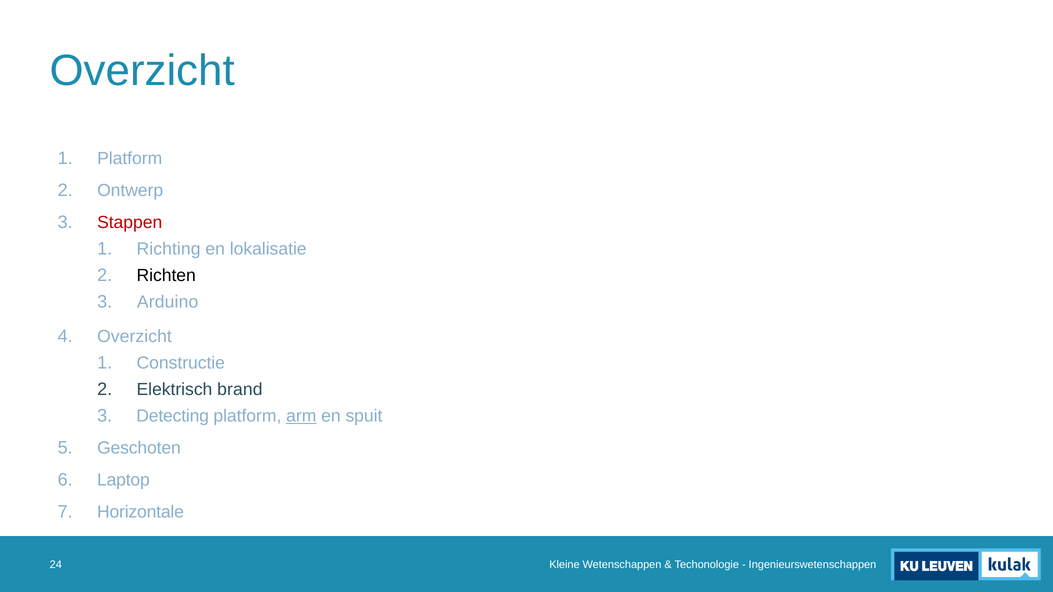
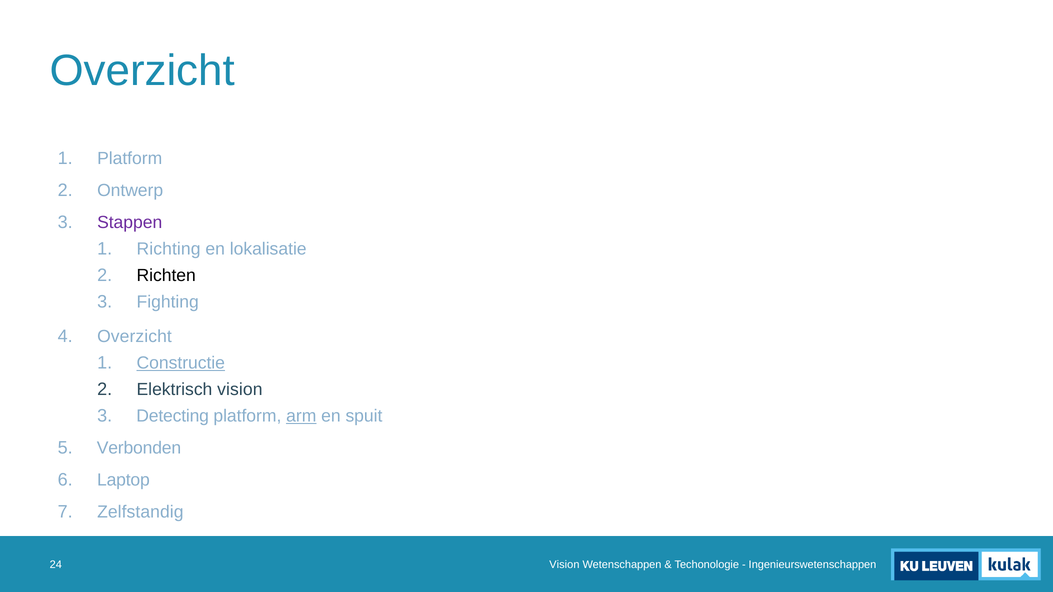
Stappen colour: red -> purple
Arduino: Arduino -> Fighting
Constructie underline: none -> present
Elektrisch brand: brand -> vision
Geschoten: Geschoten -> Verbonden
Horizontale: Horizontale -> Zelfstandig
Kleine at (564, 565): Kleine -> Vision
